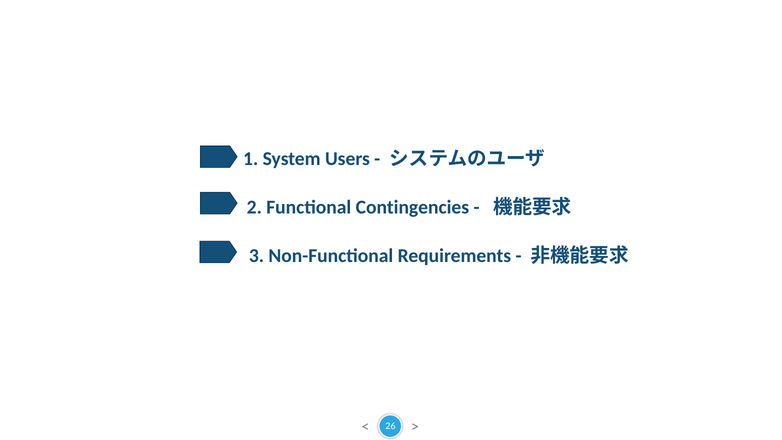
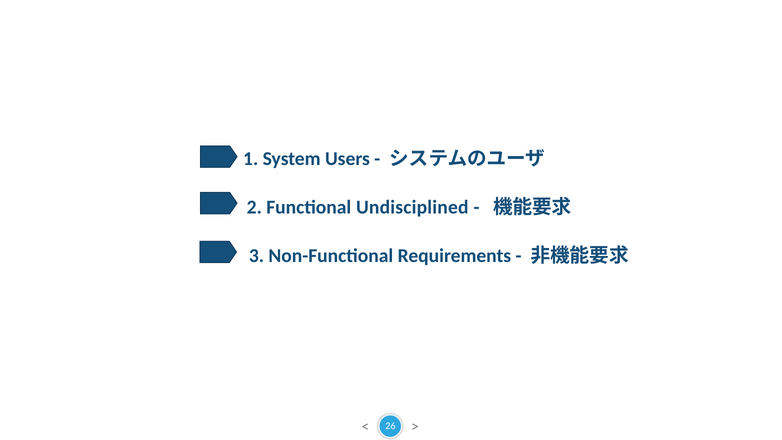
Contingencies: Contingencies -> Undisciplined
